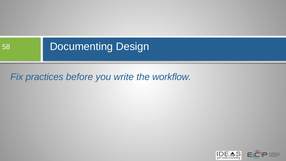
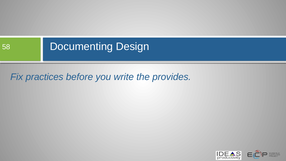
workflow: workflow -> provides
